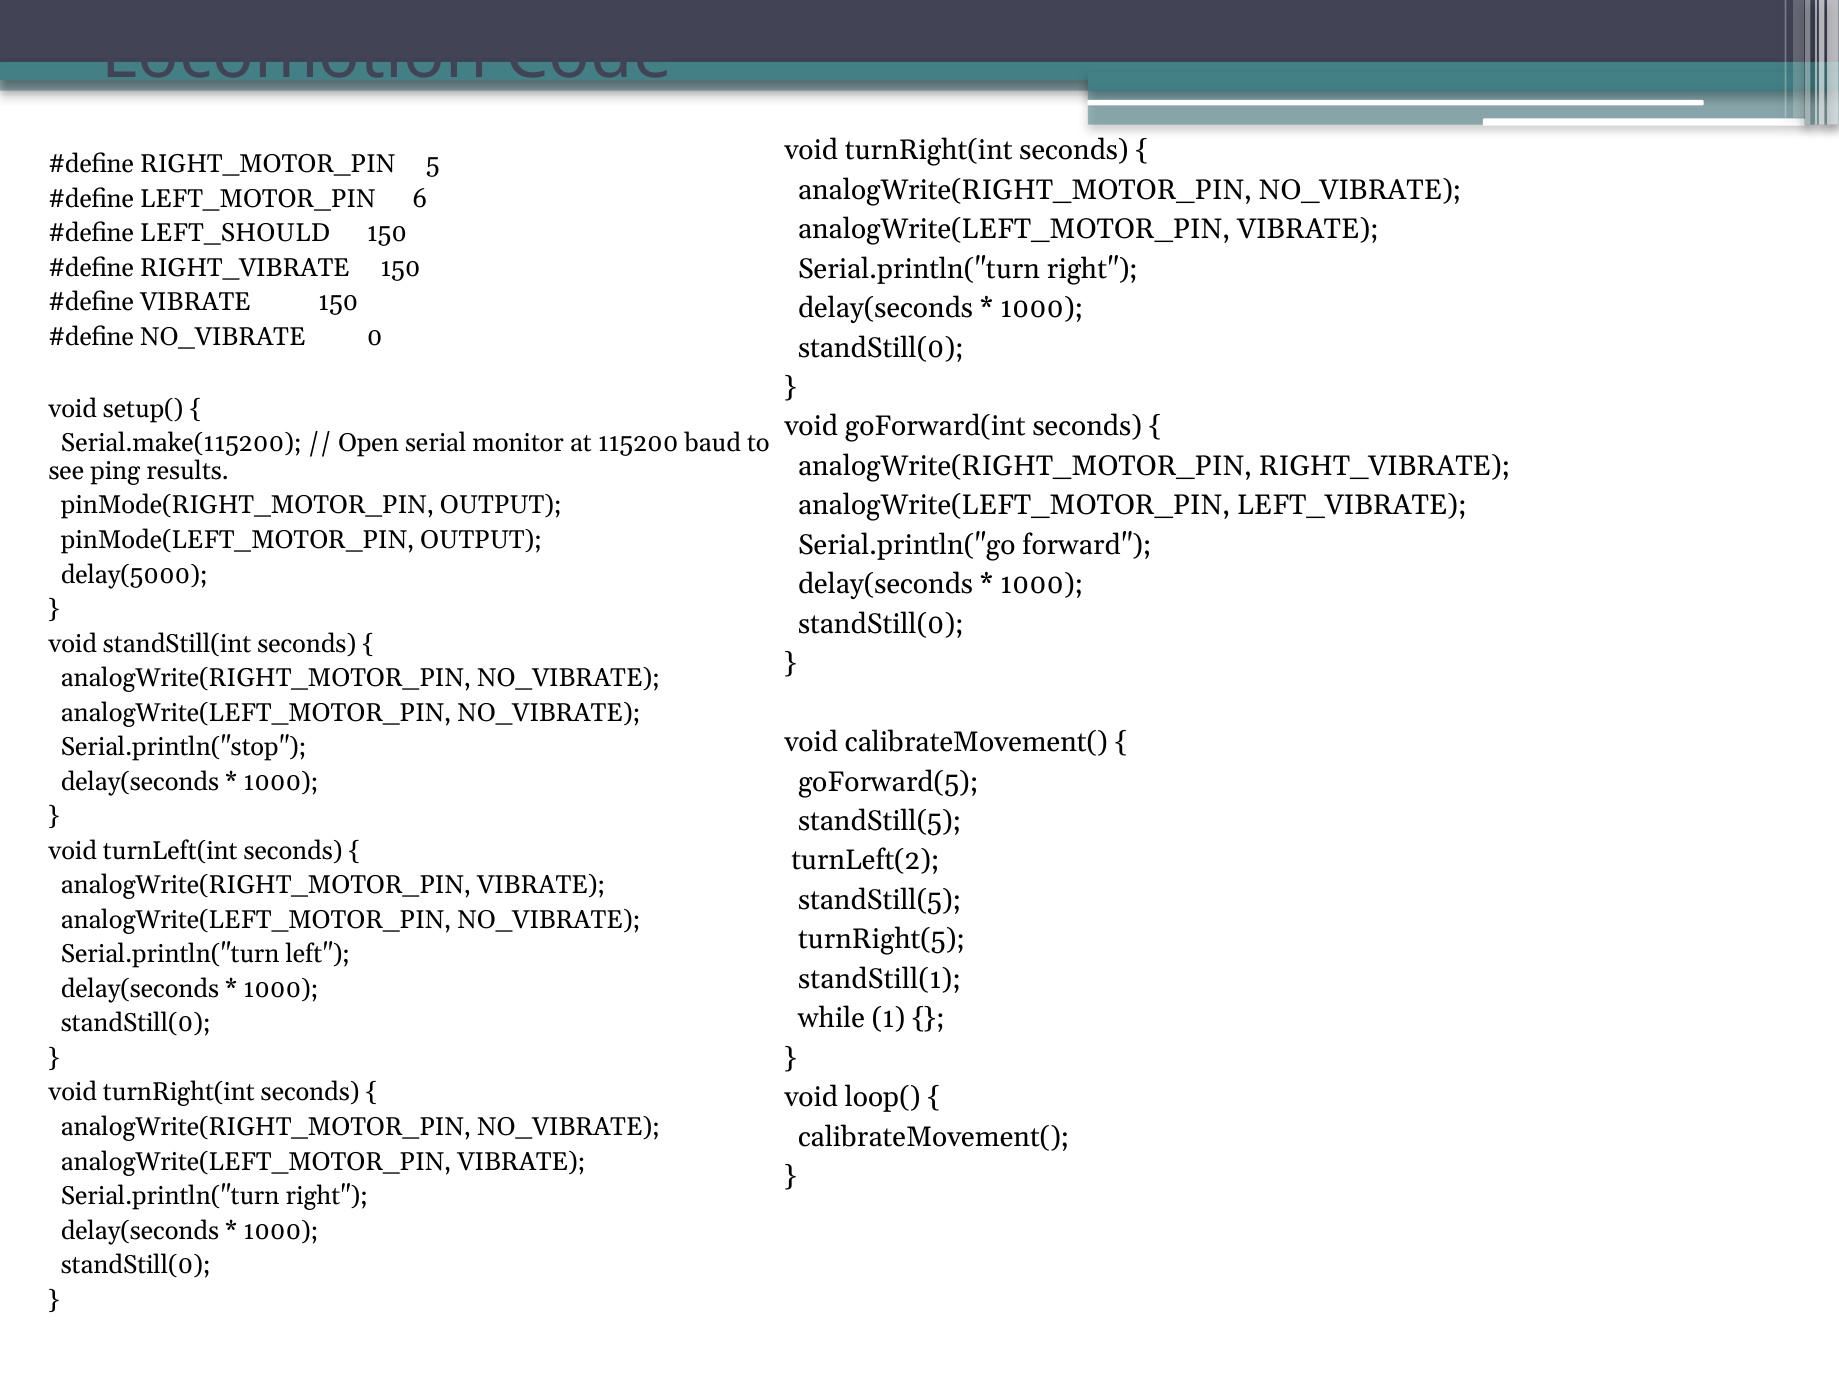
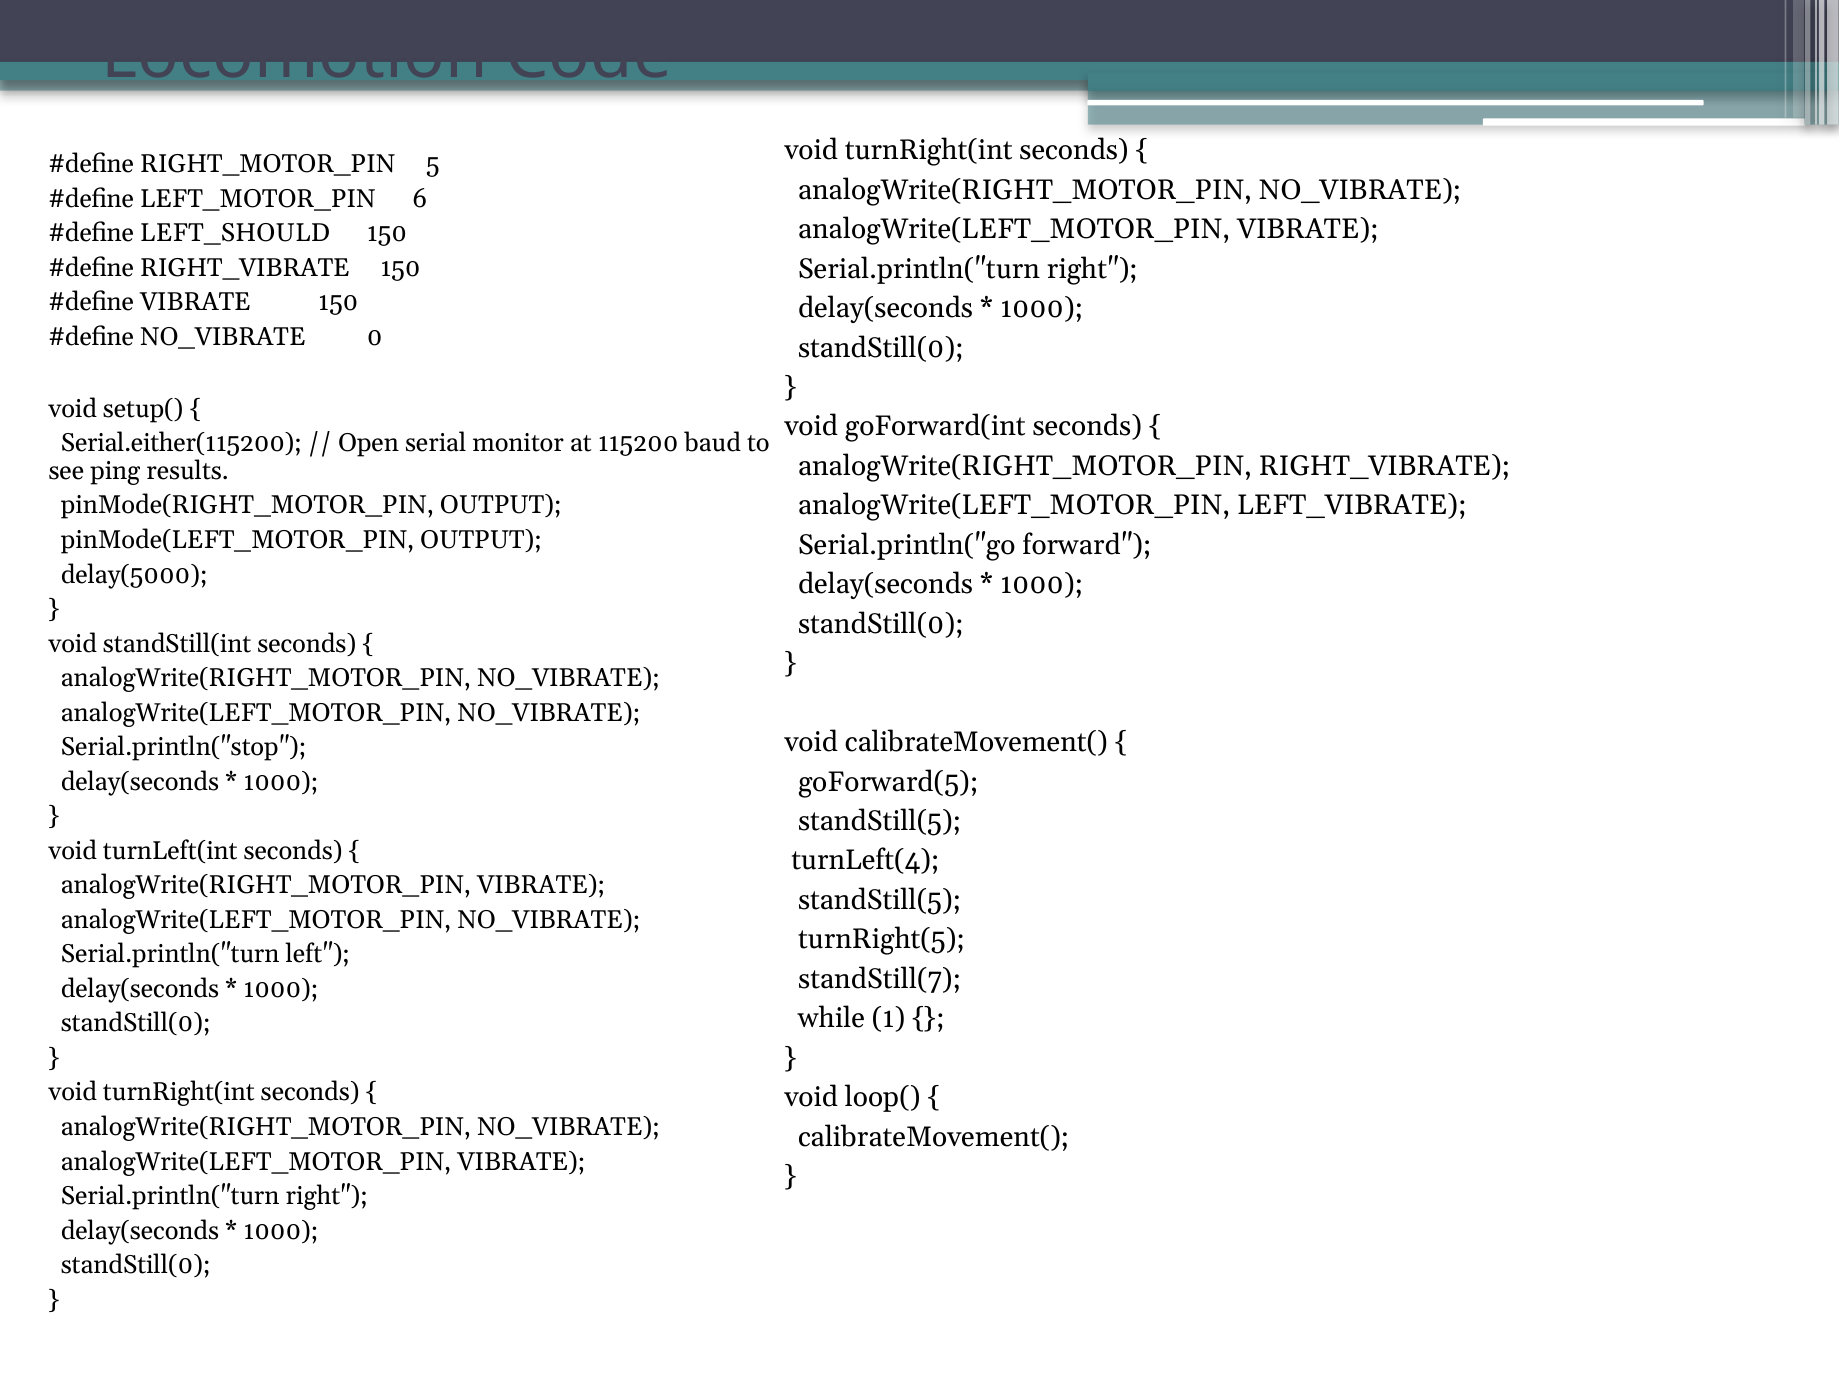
Serial.make(115200: Serial.make(115200 -> Serial.either(115200
turnLeft(2: turnLeft(2 -> turnLeft(4
standStill(1: standStill(1 -> standStill(7
